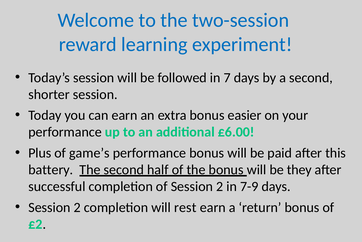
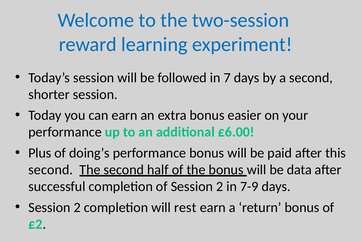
game’s: game’s -> doing’s
battery at (51, 169): battery -> second
they: they -> data
